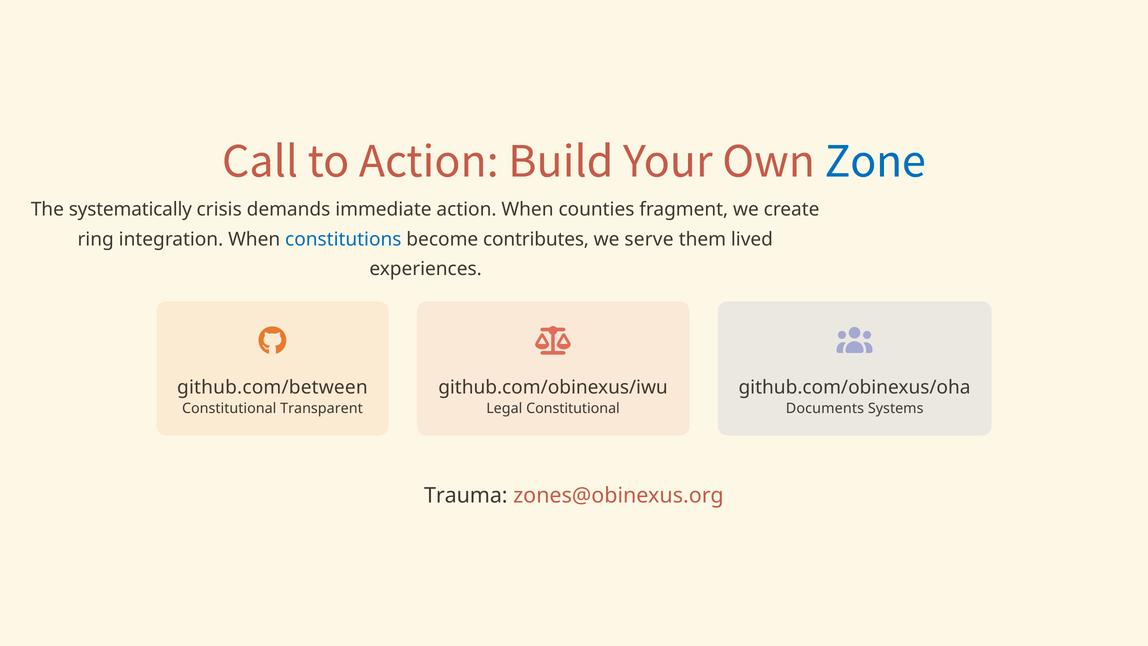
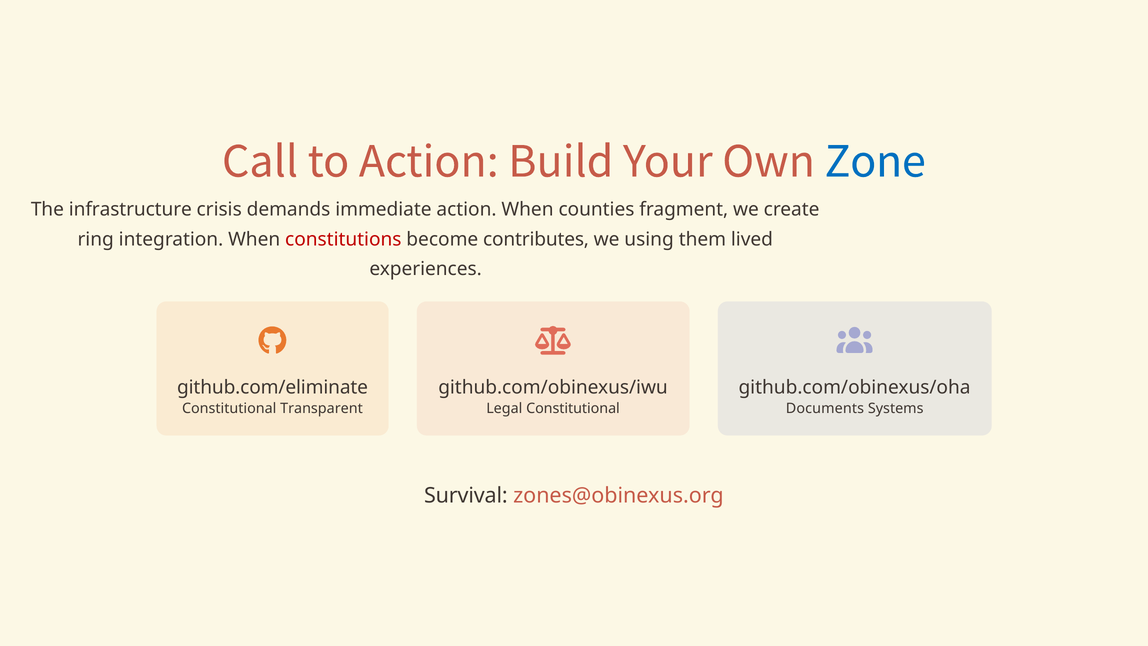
systematically: systematically -> infrastructure
constitutions colour: blue -> red
serve: serve -> using
github.com/between: github.com/between -> github.com/eliminate
Trauma: Trauma -> Survival
